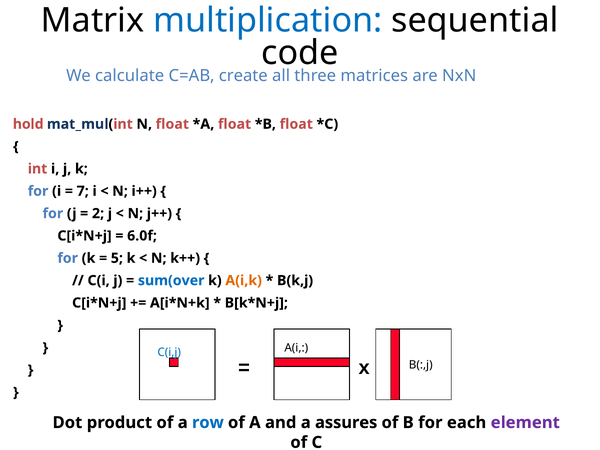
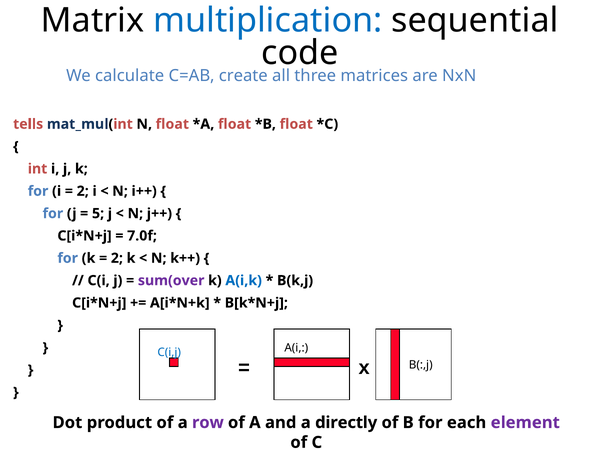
hold: hold -> tells
7 at (83, 191): 7 -> 2
2: 2 -> 5
6.0f: 6.0f -> 7.0f
5 at (117, 258): 5 -> 2
sum(over colour: blue -> purple
A(i,k colour: orange -> blue
row colour: blue -> purple
assures: assures -> directly
